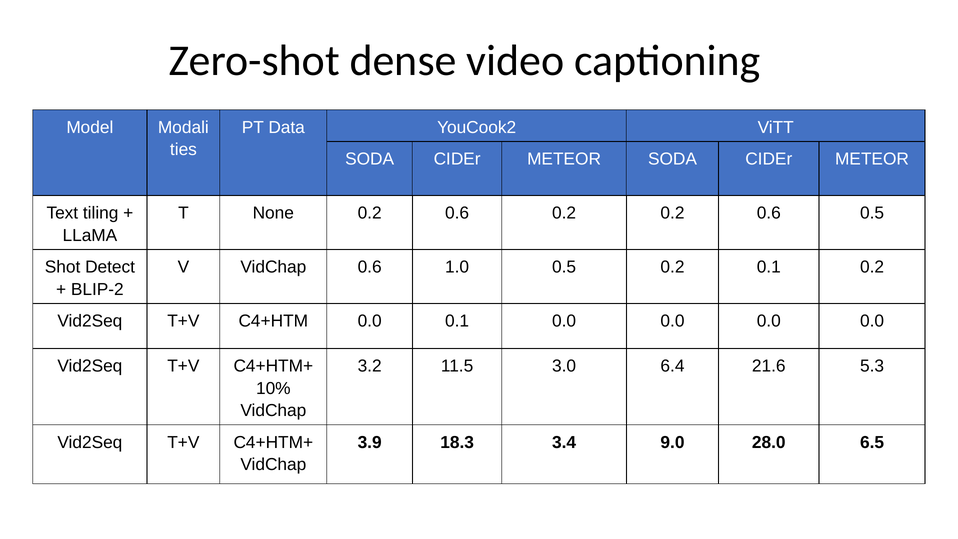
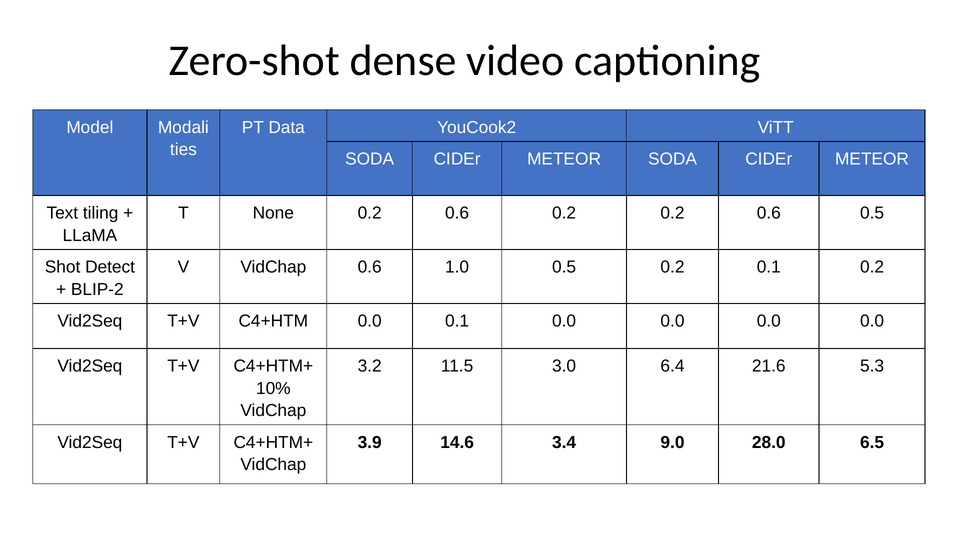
18.3: 18.3 -> 14.6
